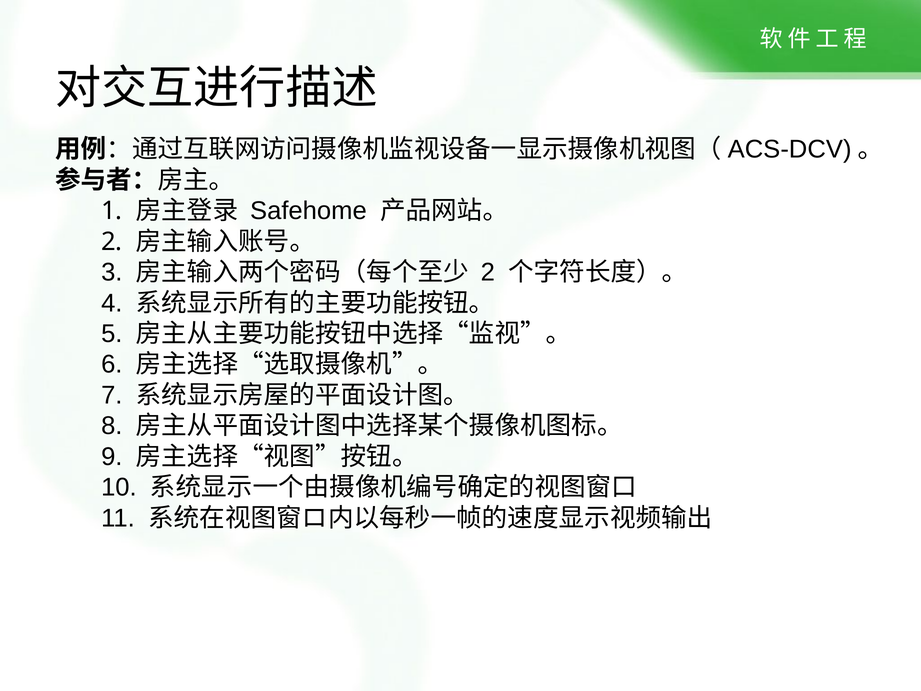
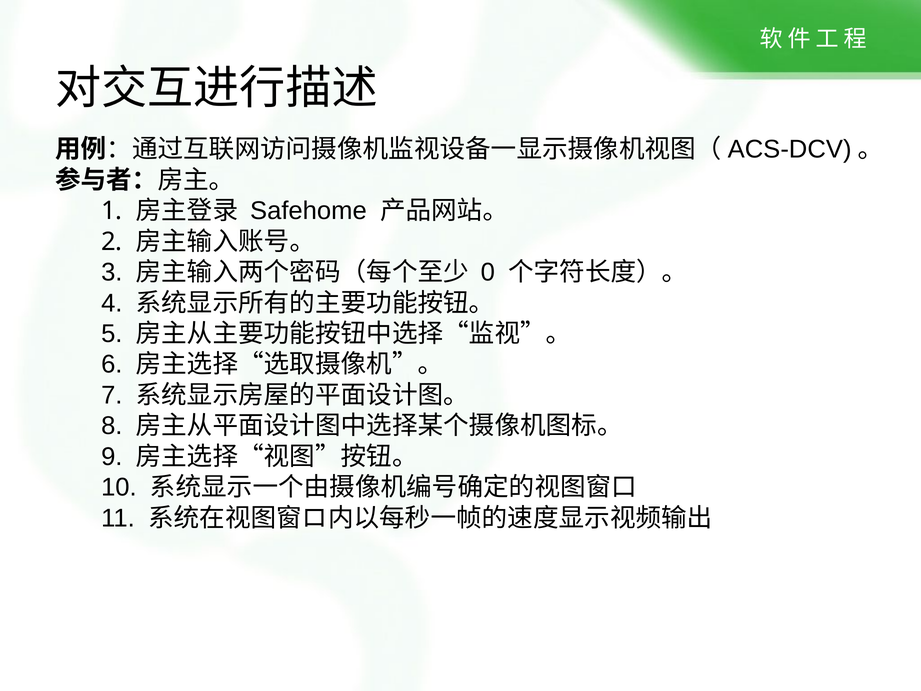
2 at (488, 272): 2 -> 0
